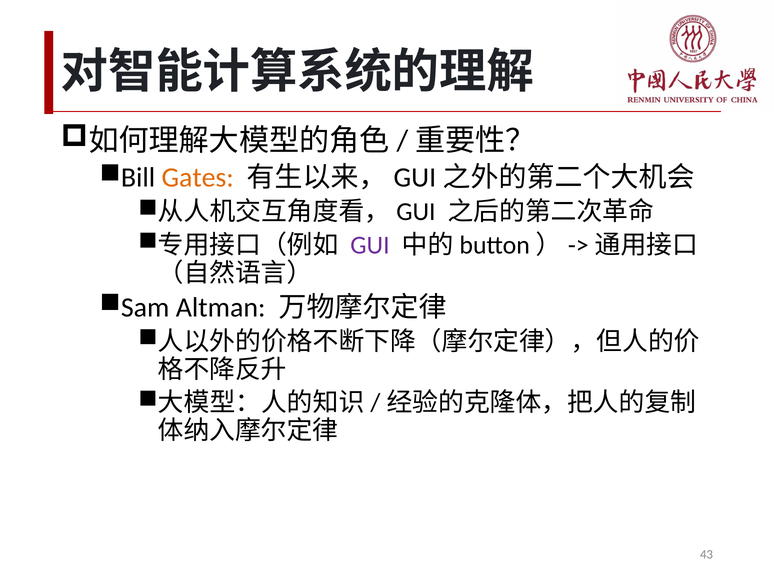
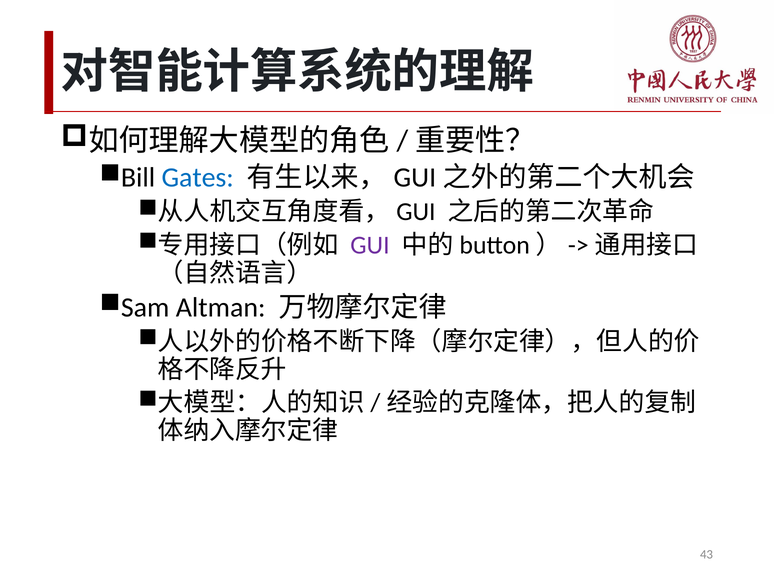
Gates colour: orange -> blue
